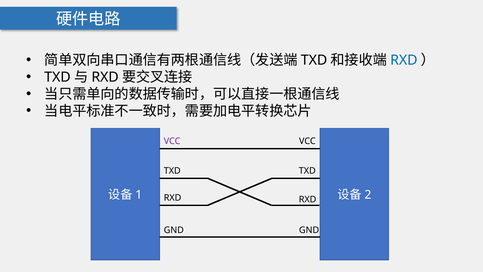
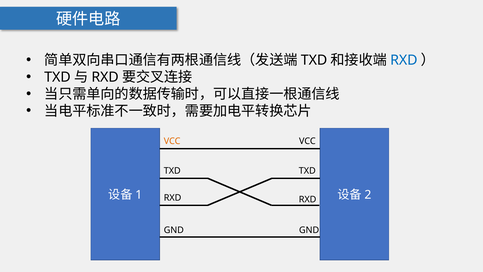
VCC at (172, 141) colour: purple -> orange
